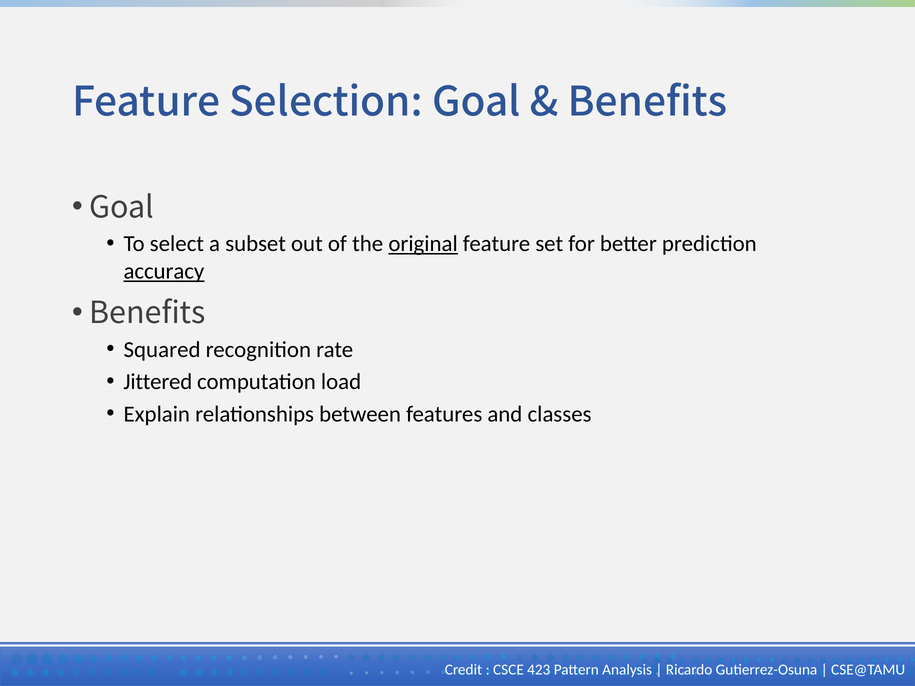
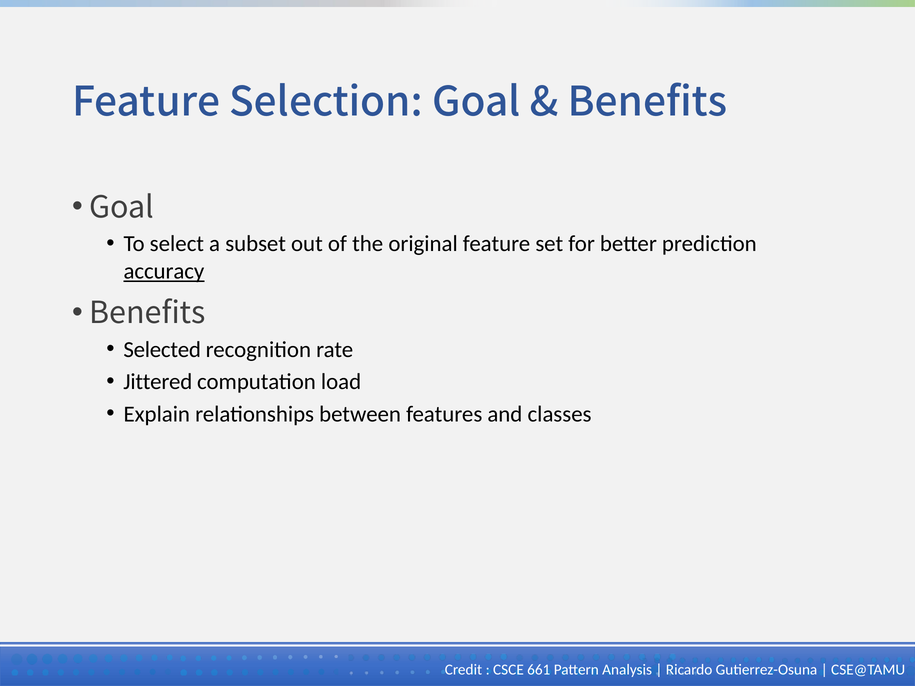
original underline: present -> none
Squared: Squared -> Selected
423: 423 -> 661
